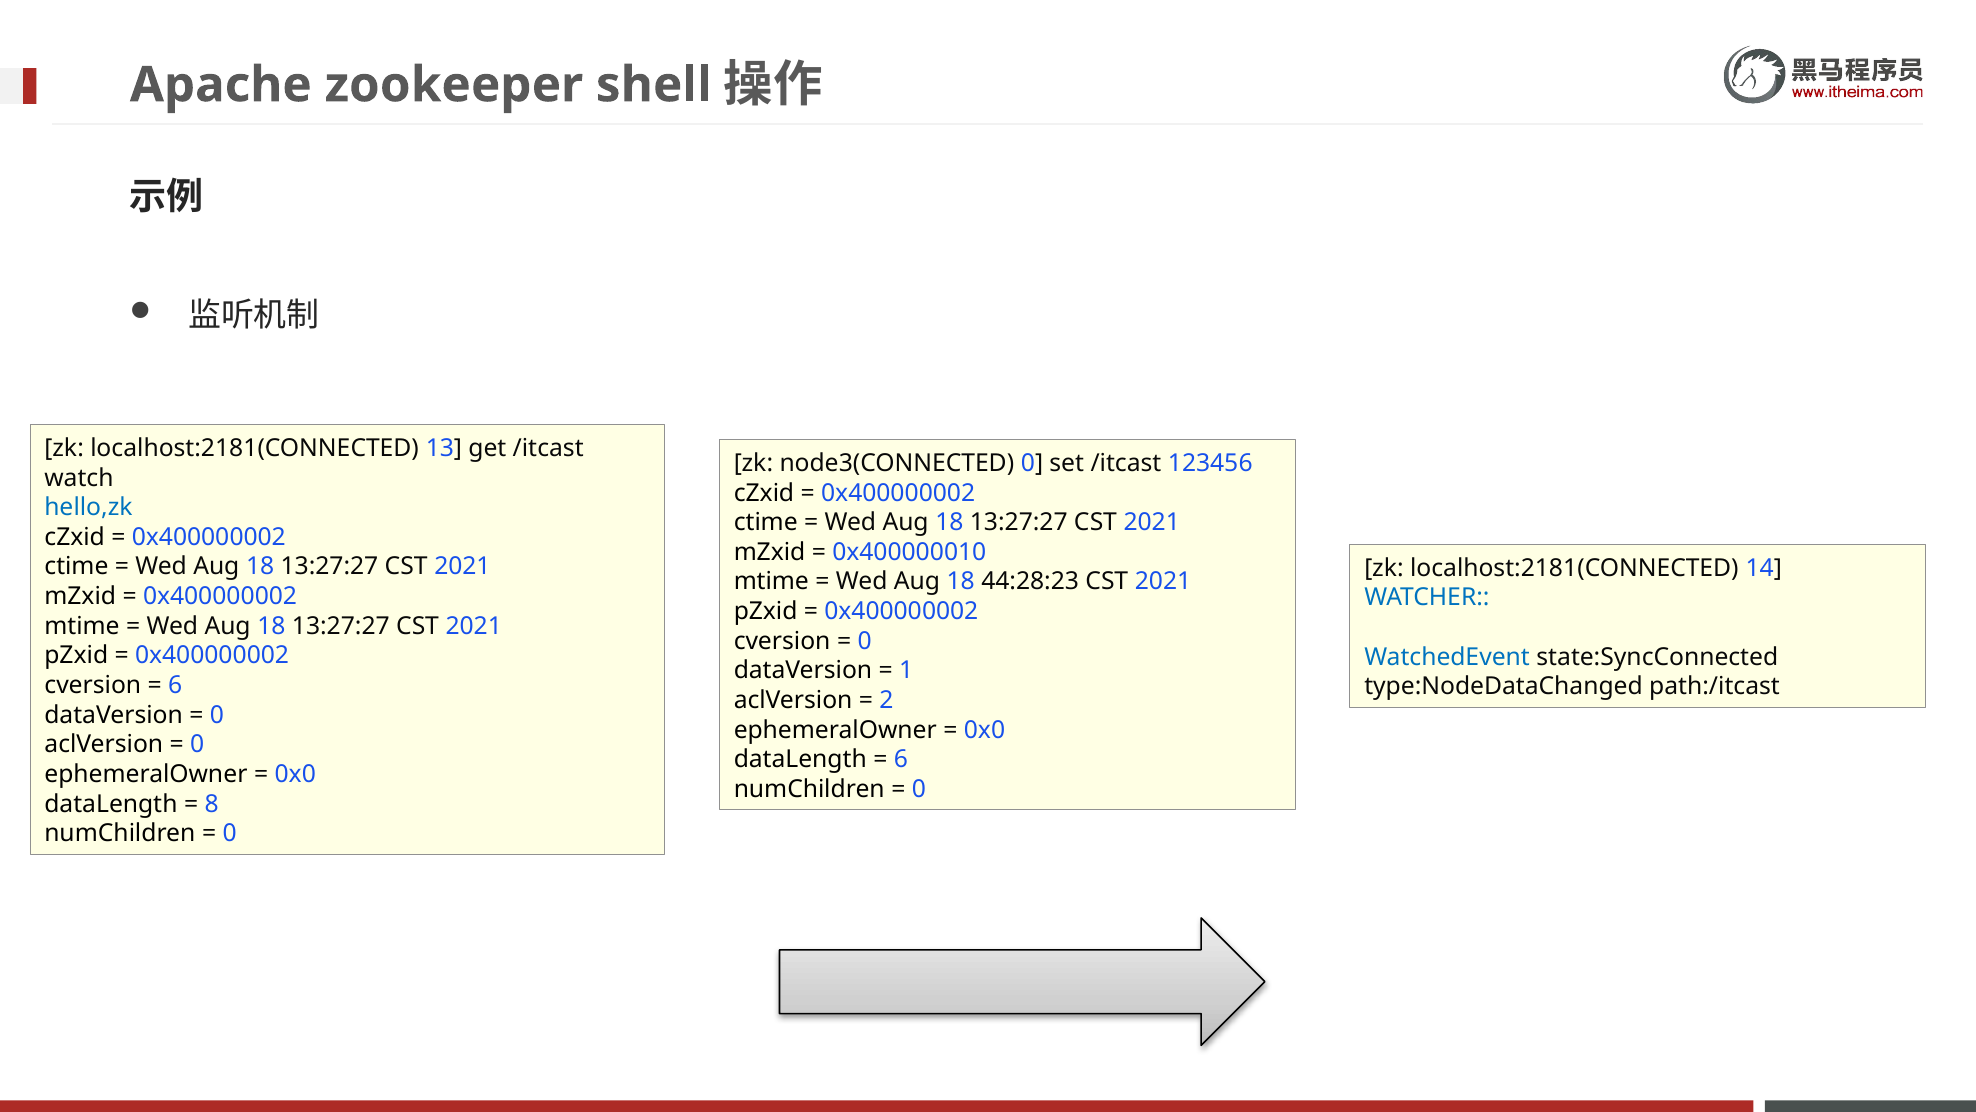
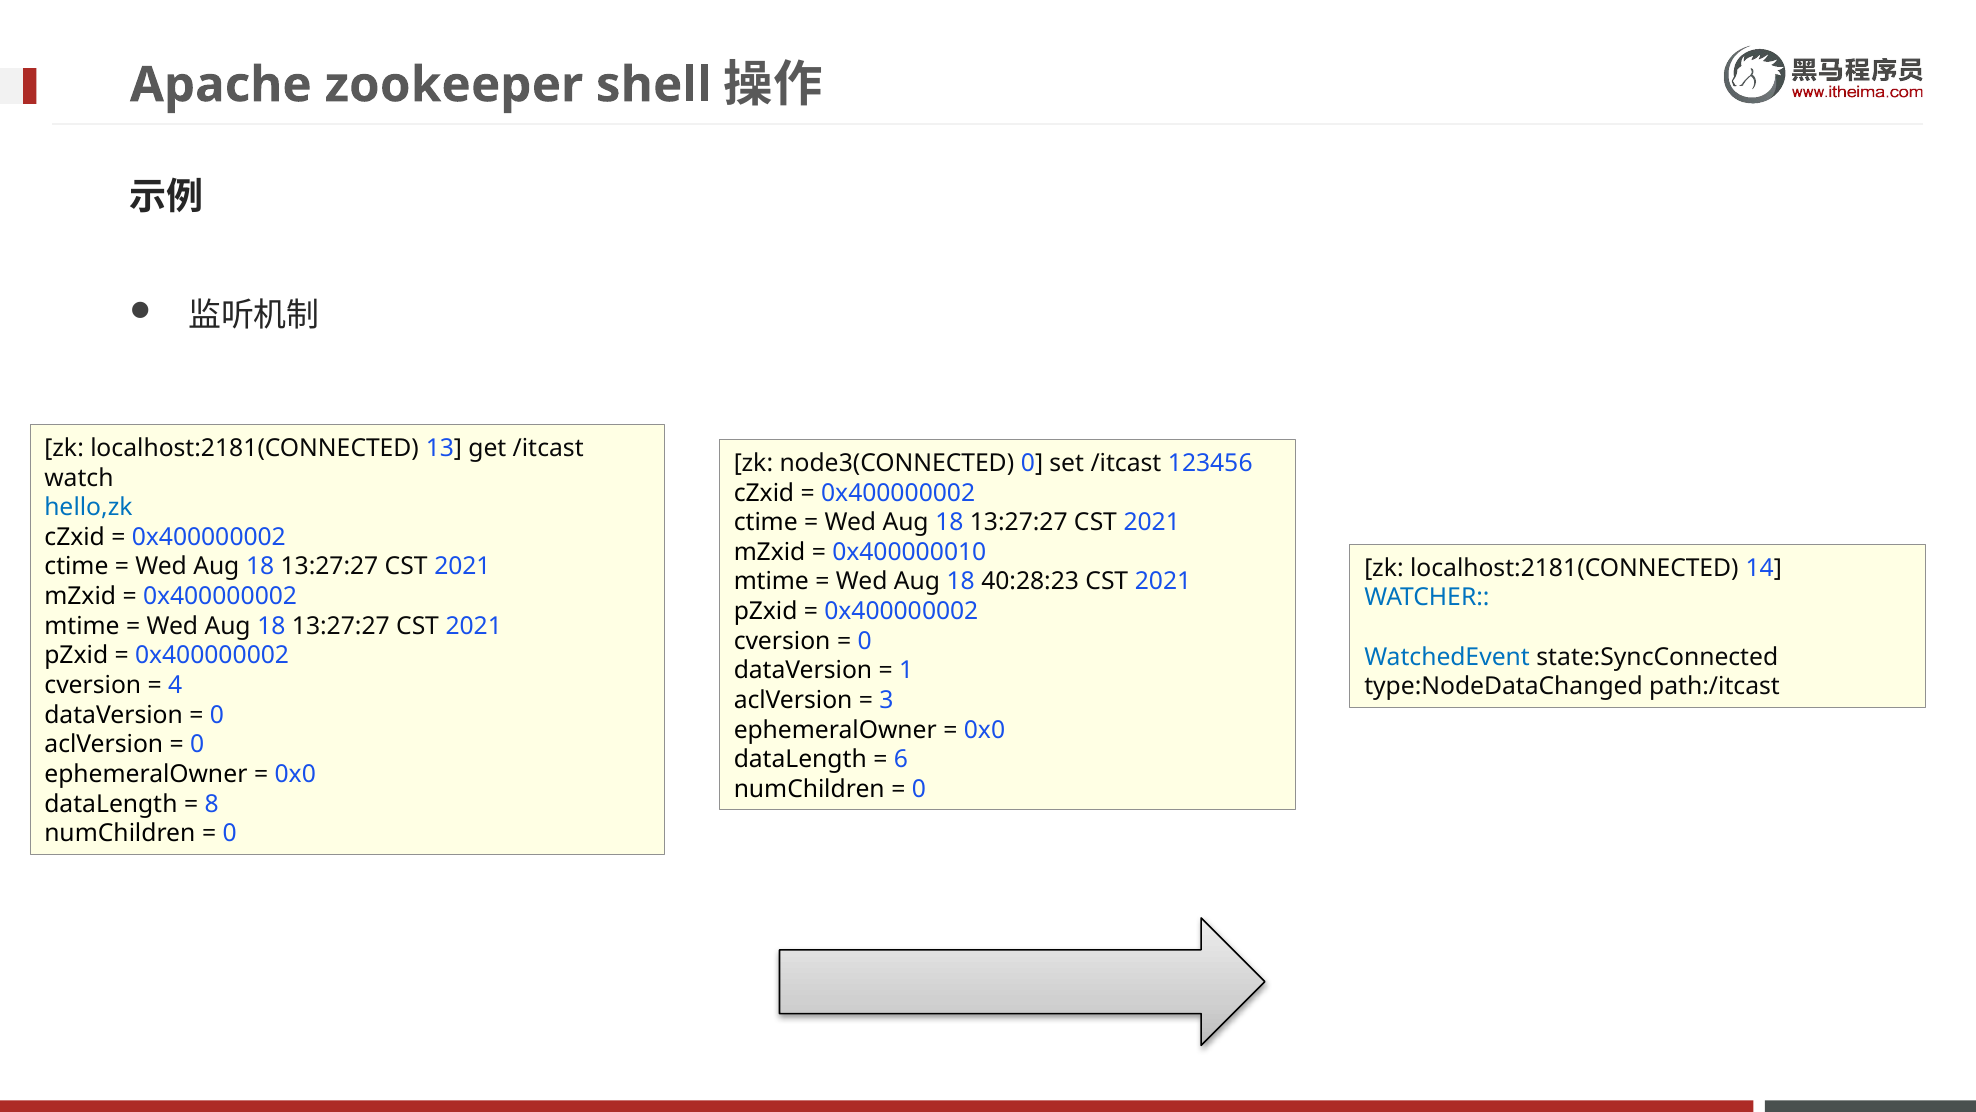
44:28:23: 44:28:23 -> 40:28:23
6 at (175, 685): 6 -> 4
2: 2 -> 3
